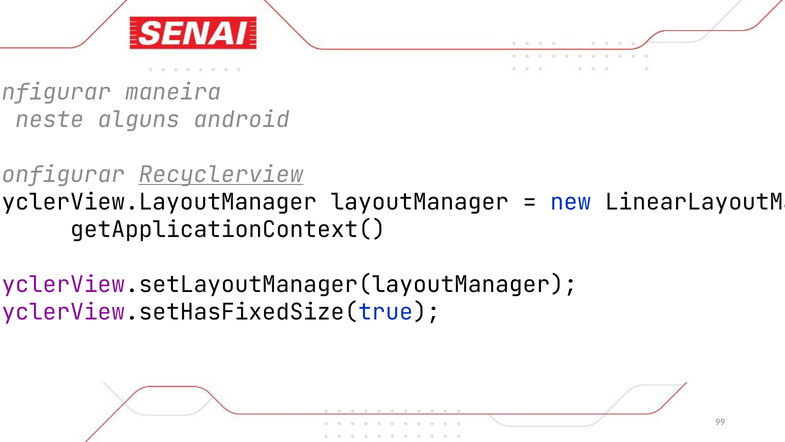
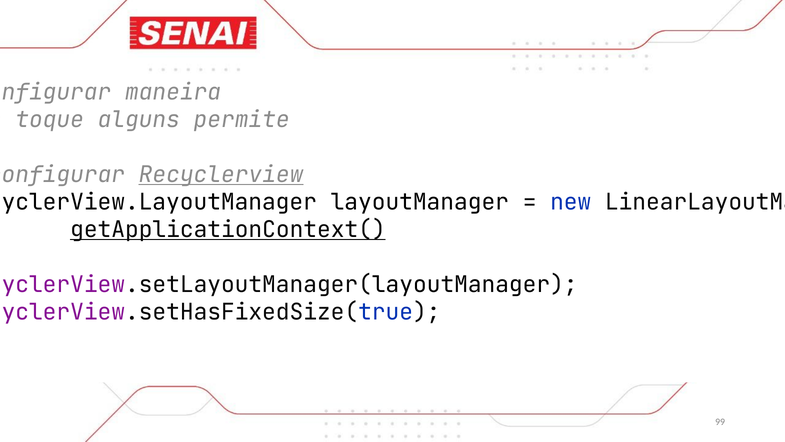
neste: neste -> toque
android: android -> permite
getApplicationContext( underline: none -> present
